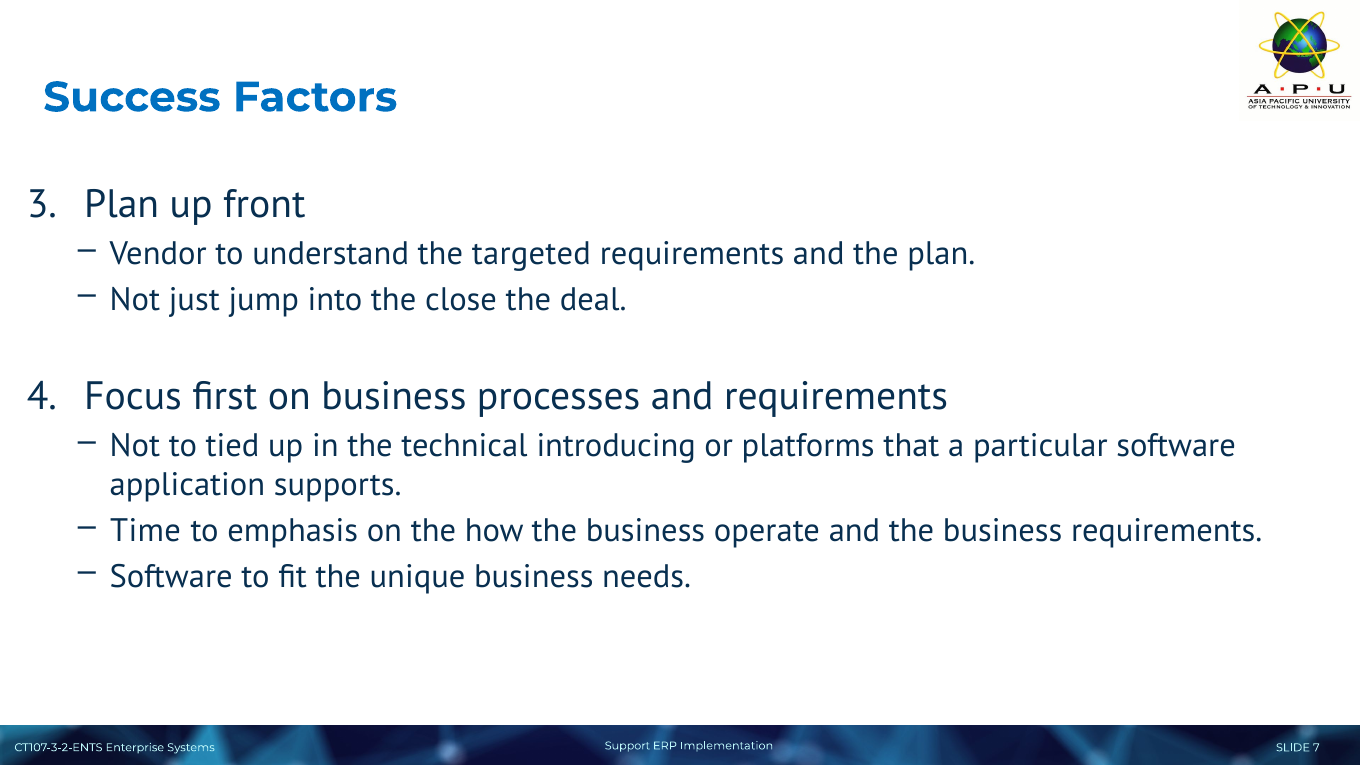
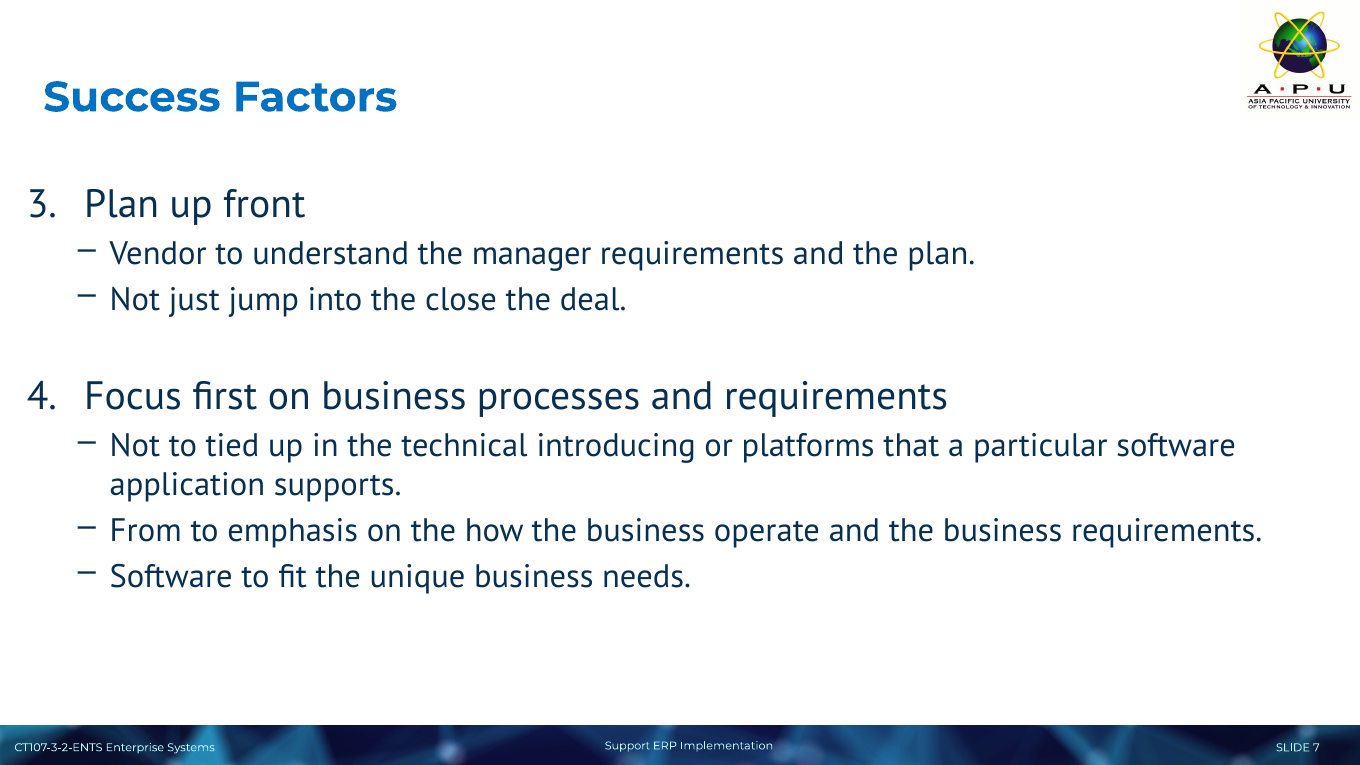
targeted: targeted -> manager
Time: Time -> From
